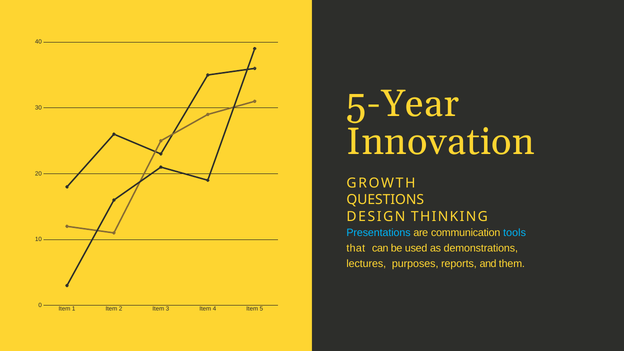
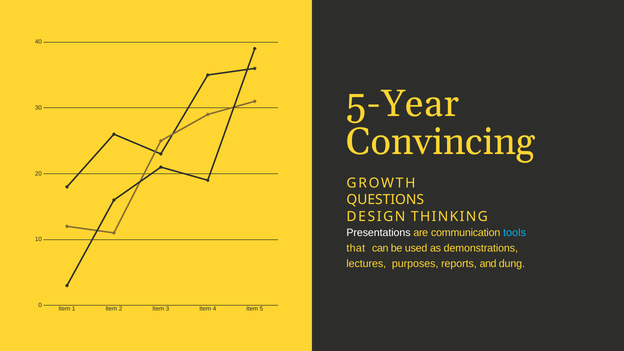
Innovation: Innovation -> Convincing
Presentations colour: light blue -> white
them: them -> dung
